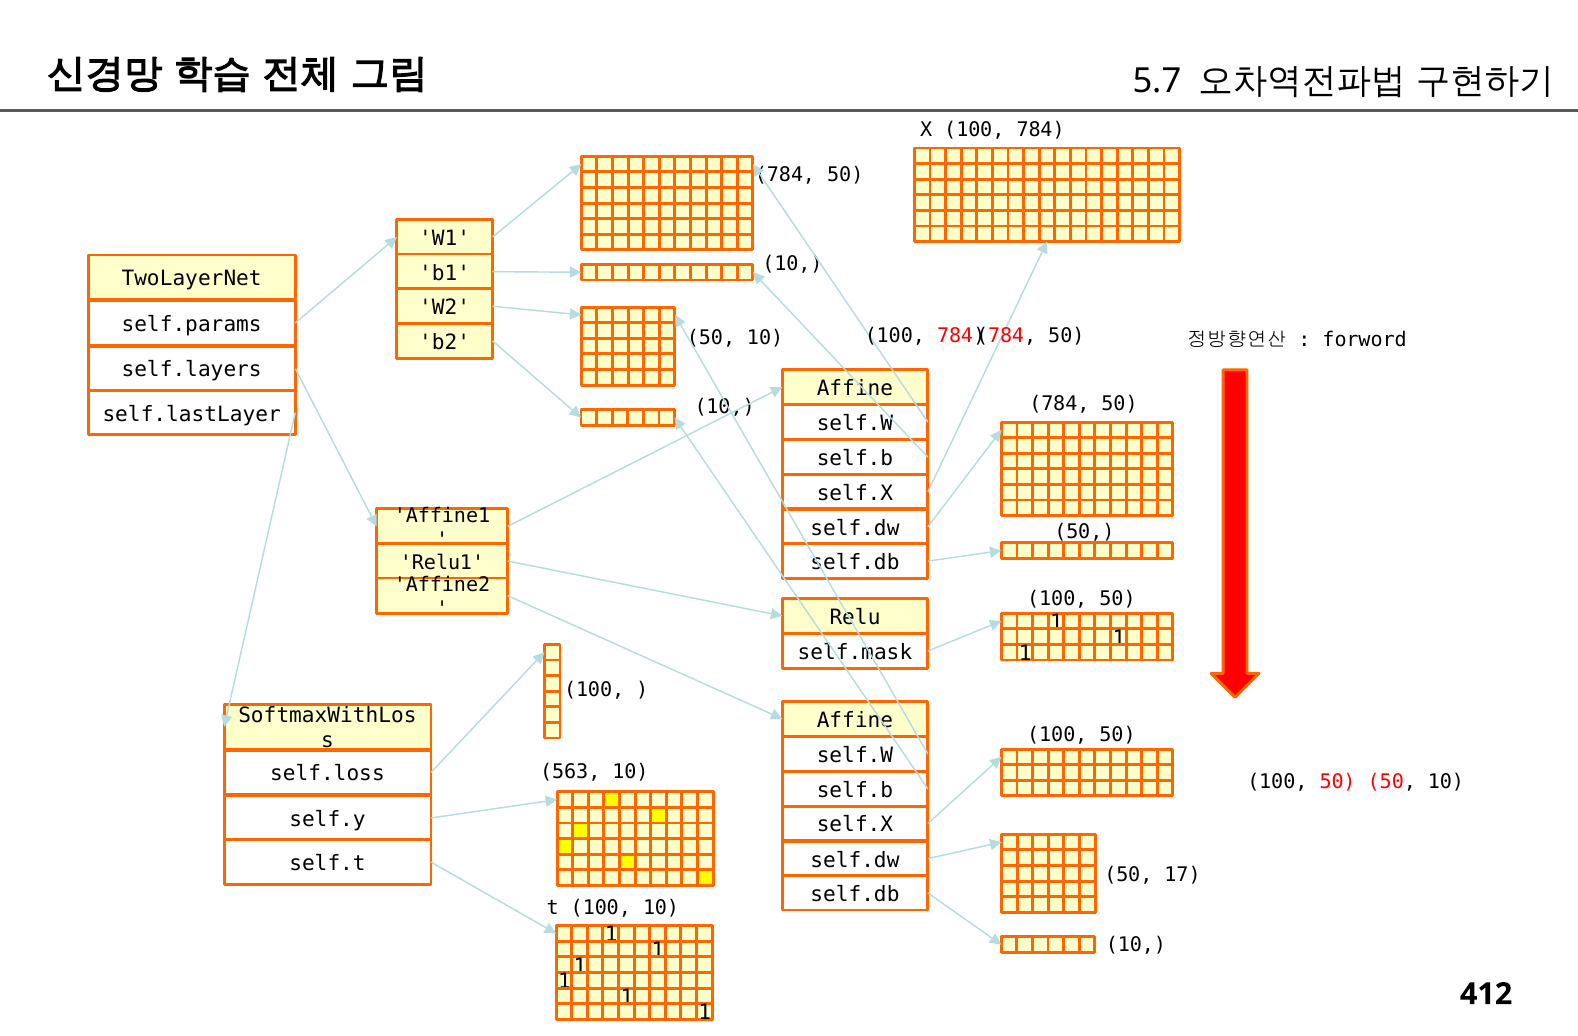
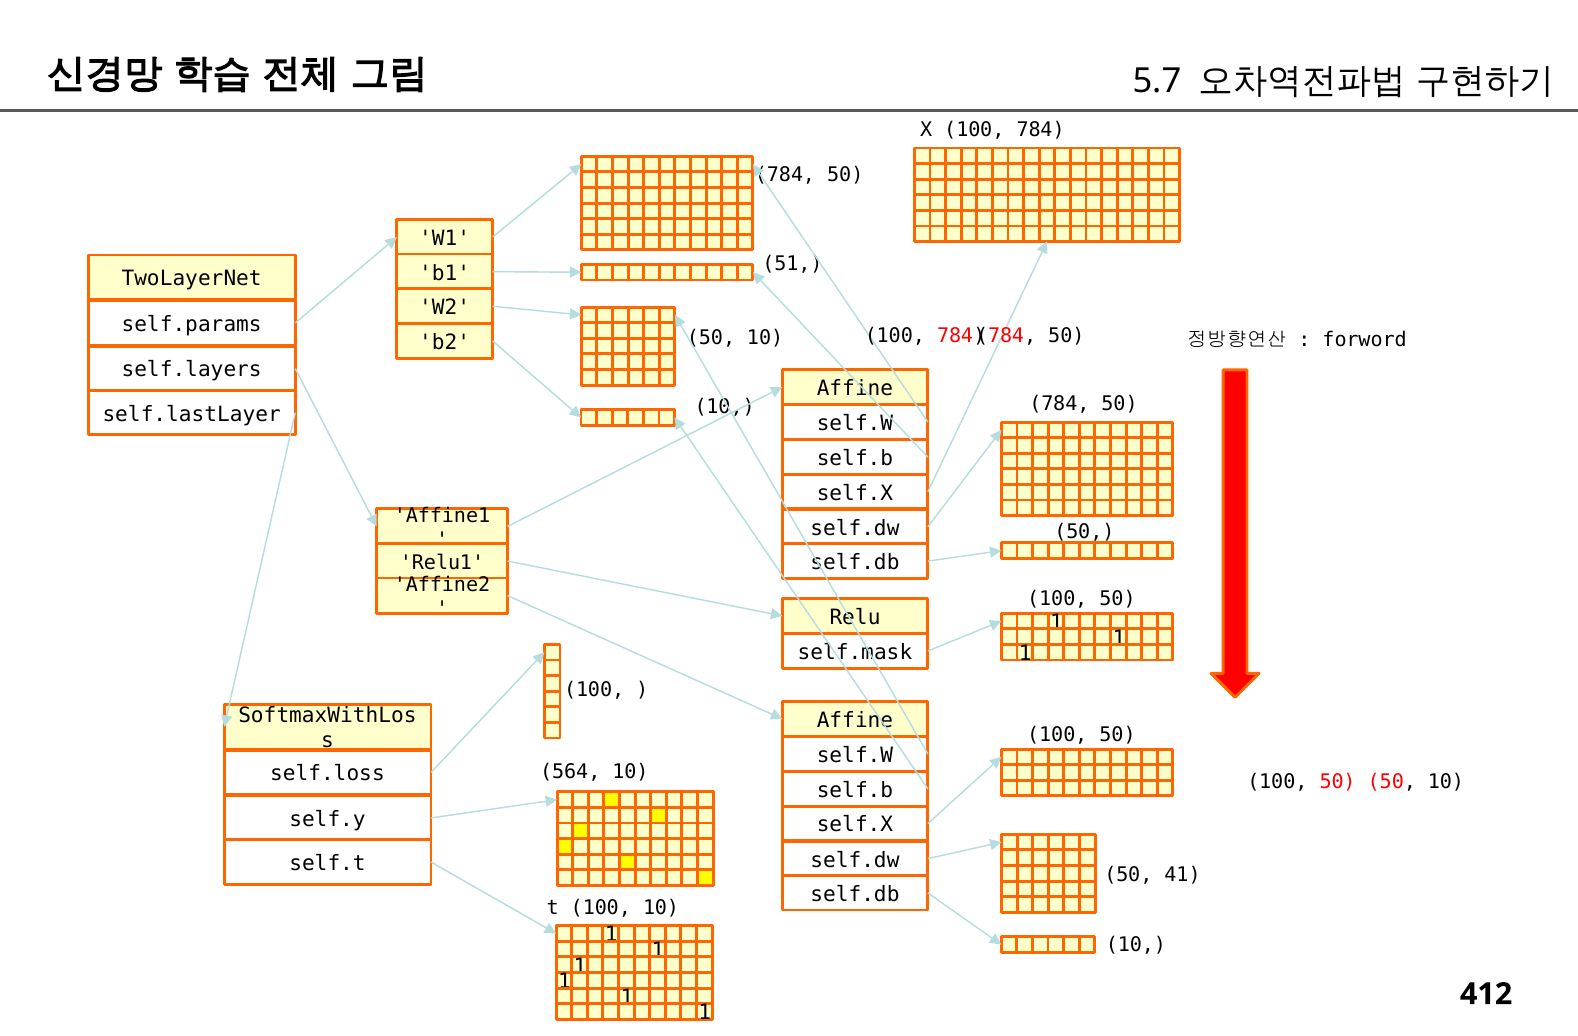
10 at (792, 264): 10 -> 51
563: 563 -> 564
17: 17 -> 41
